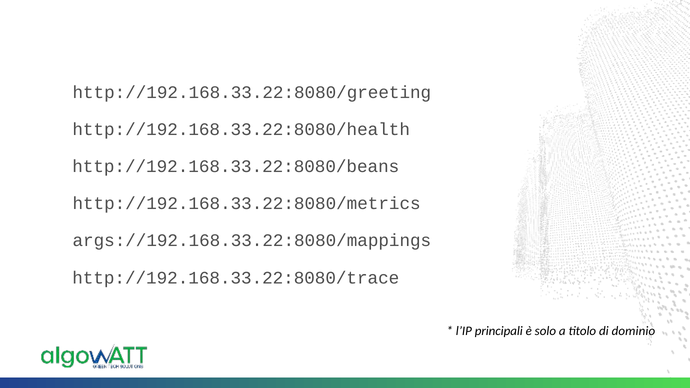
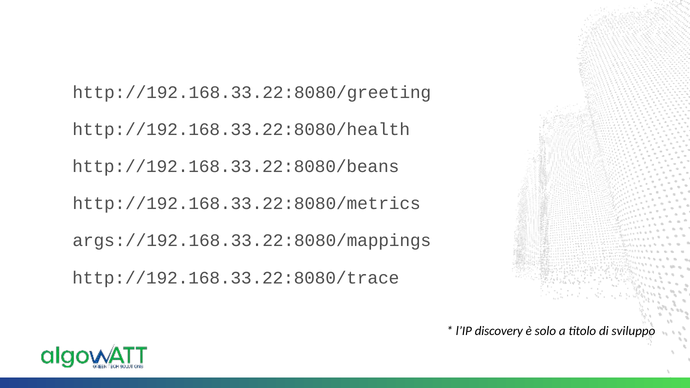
principali: principali -> discovery
dominio: dominio -> sviluppo
